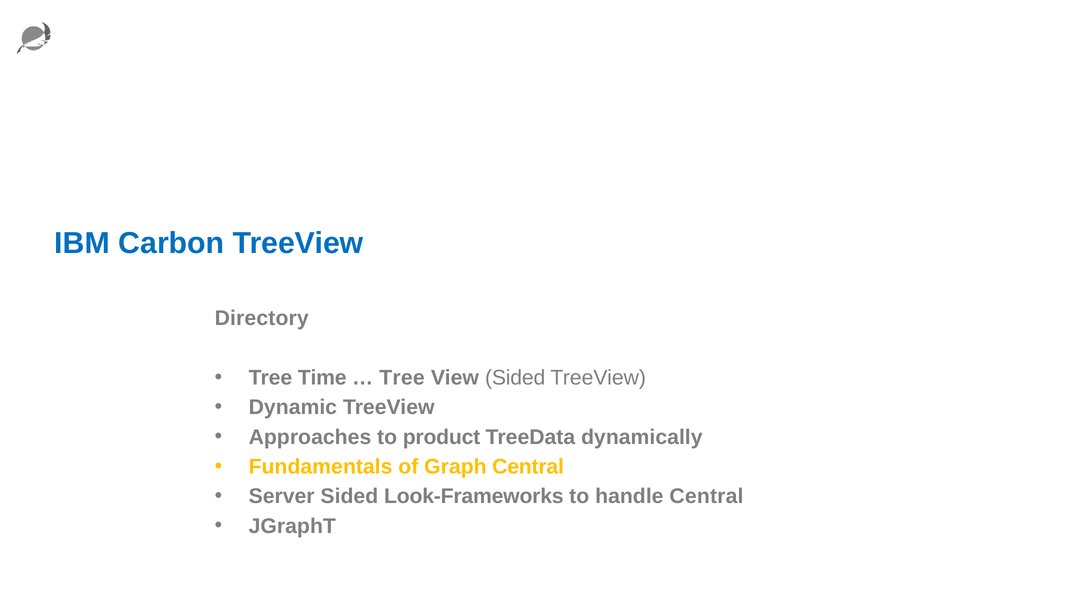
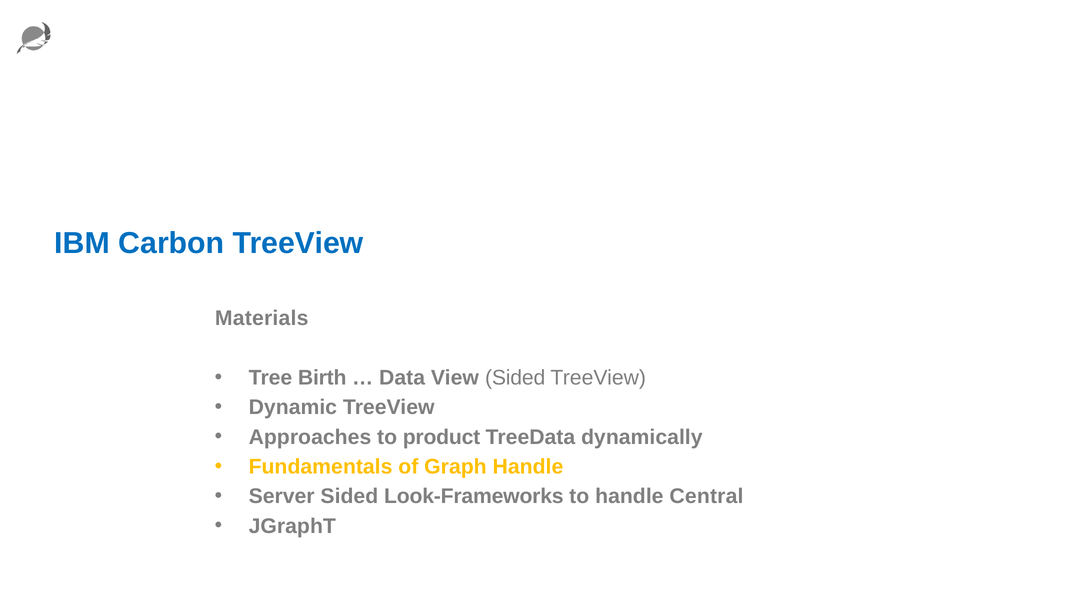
Directory: Directory -> Materials
Time: Time -> Birth
Tree at (402, 377): Tree -> Data
Graph Central: Central -> Handle
